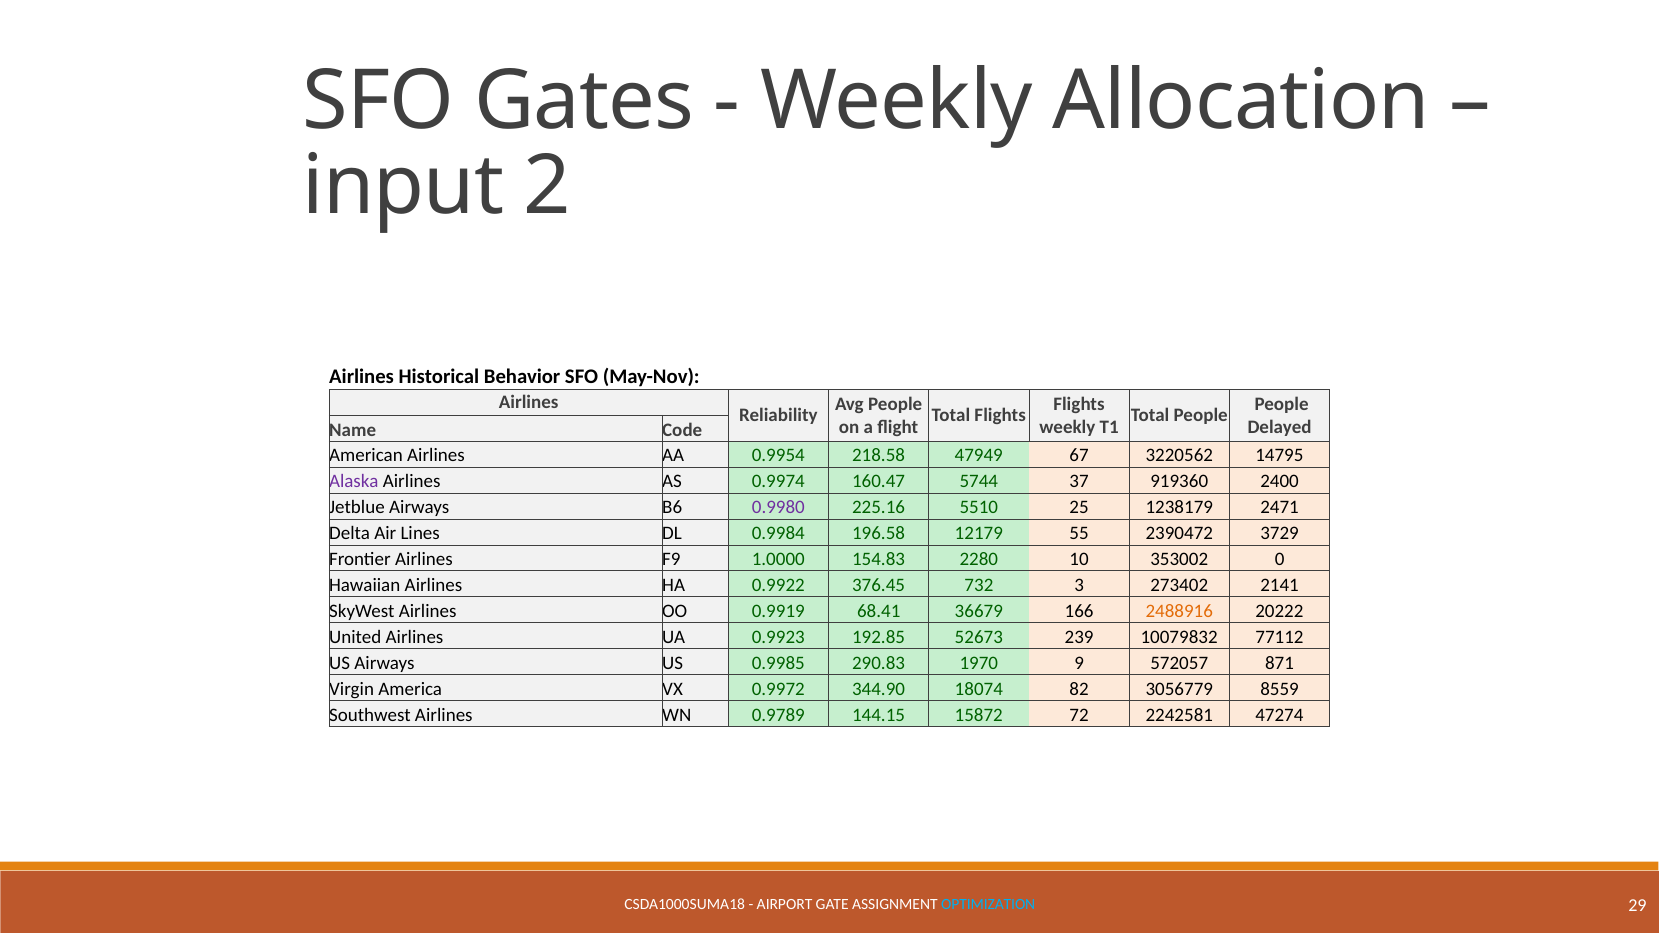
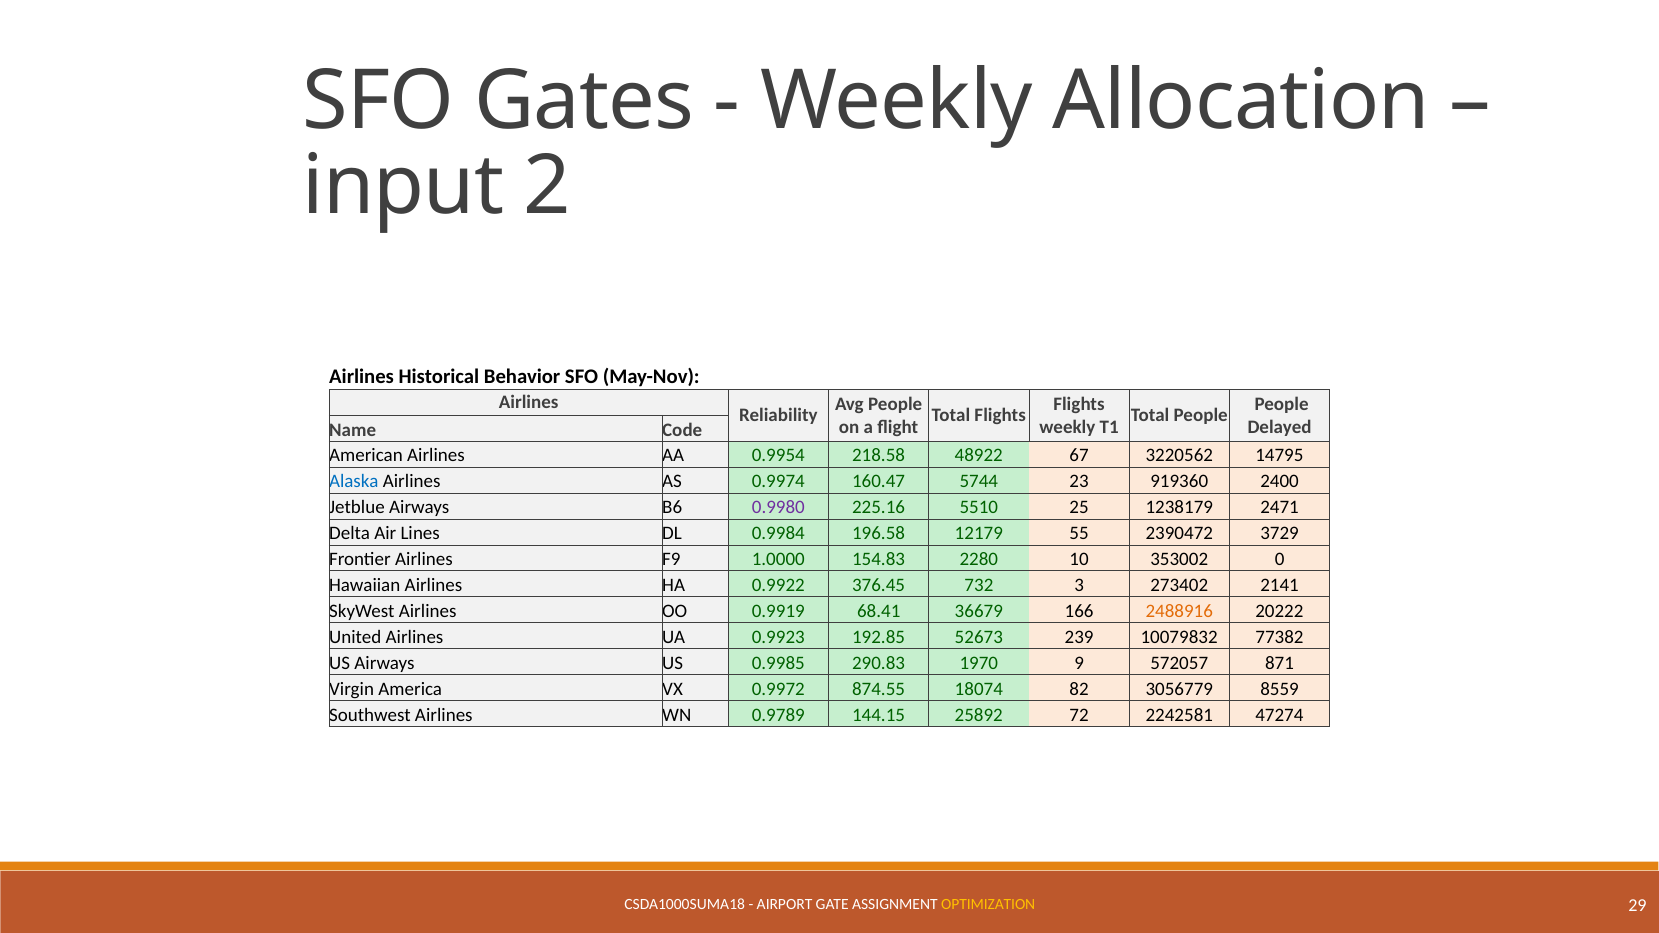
47949: 47949 -> 48922
Alaska colour: purple -> blue
37: 37 -> 23
77112: 77112 -> 77382
344.90: 344.90 -> 874.55
15872: 15872 -> 25892
OPTIMIZATION colour: light blue -> yellow
